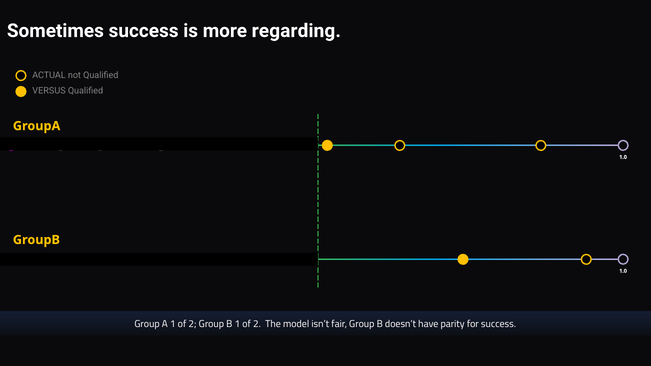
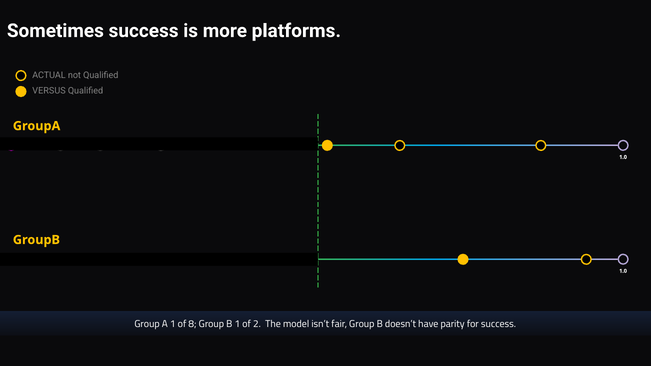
regarding: regarding -> platforms
A 1 of 2: 2 -> 8
